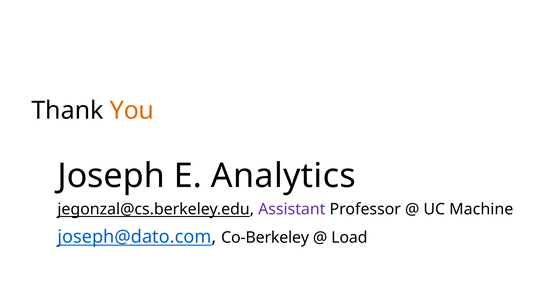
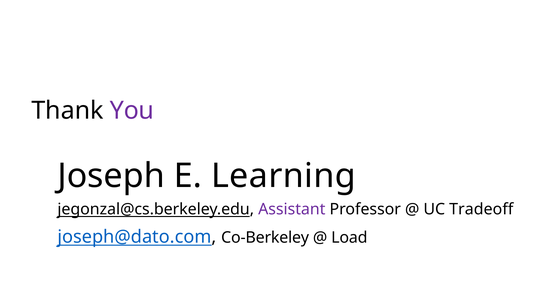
You colour: orange -> purple
Analytics: Analytics -> Learning
Machine: Machine -> Tradeoff
